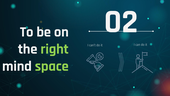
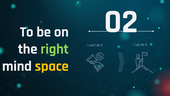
space colour: light green -> yellow
